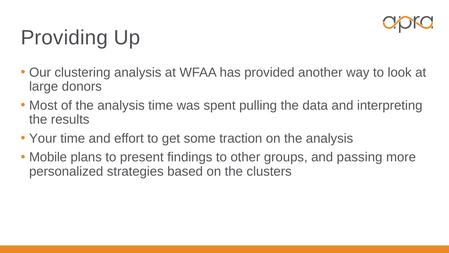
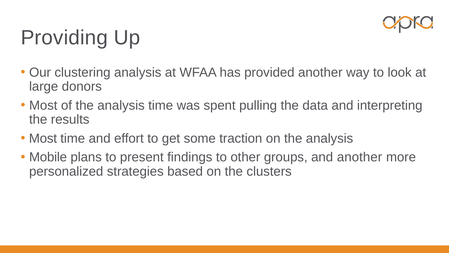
Your at (43, 138): Your -> Most
and passing: passing -> another
